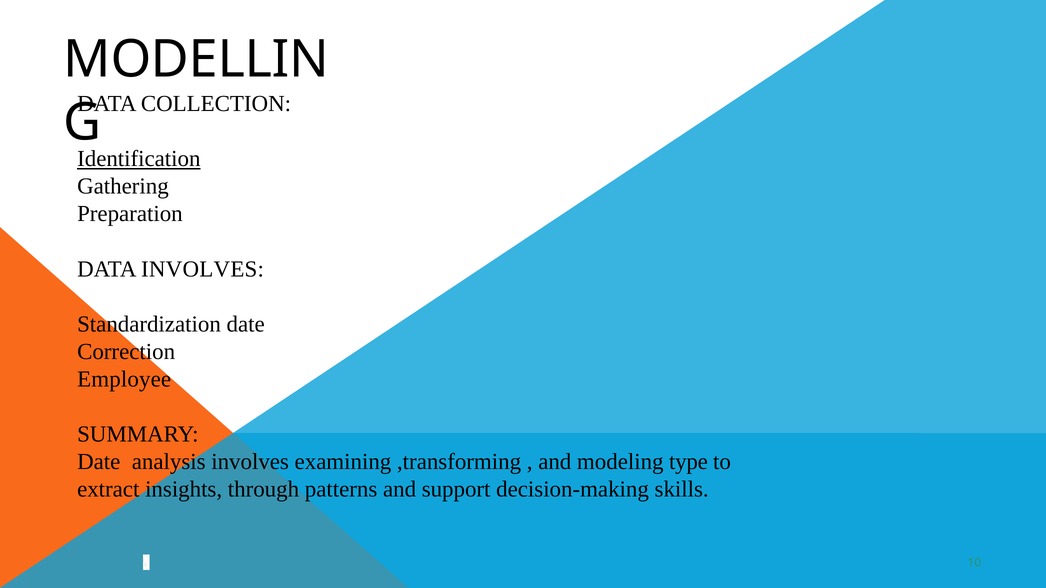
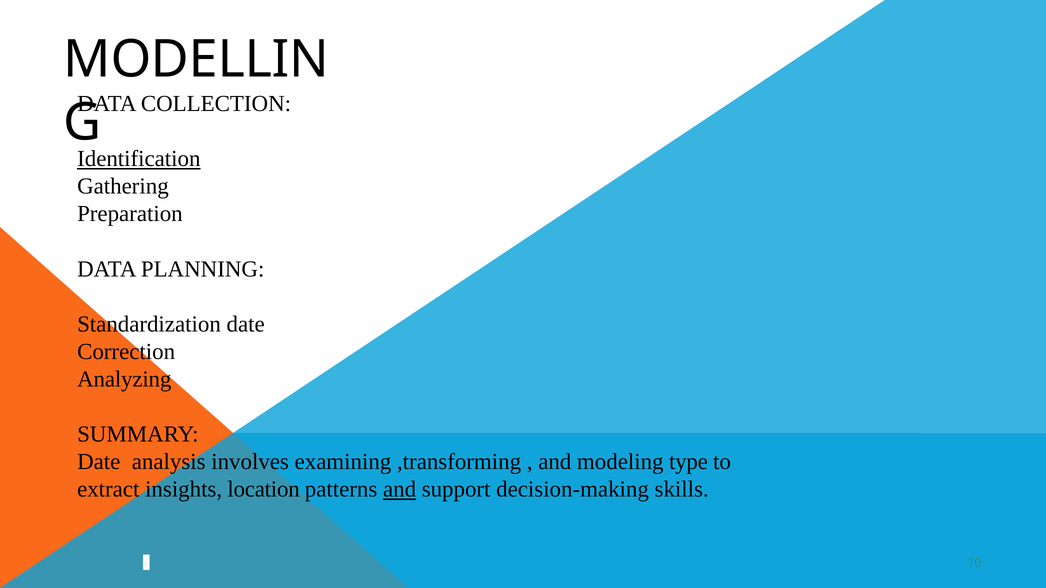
DATA INVOLVES: INVOLVES -> PLANNING
Employee: Employee -> Analyzing
through: through -> location
and at (400, 490) underline: none -> present
